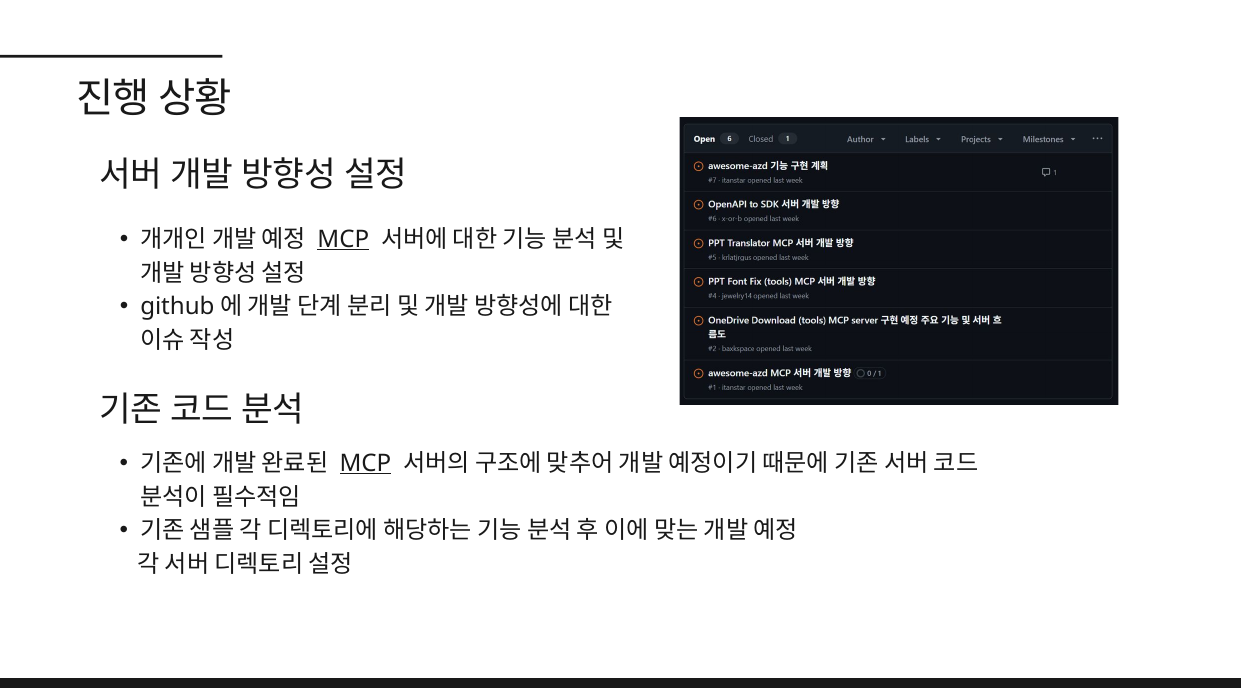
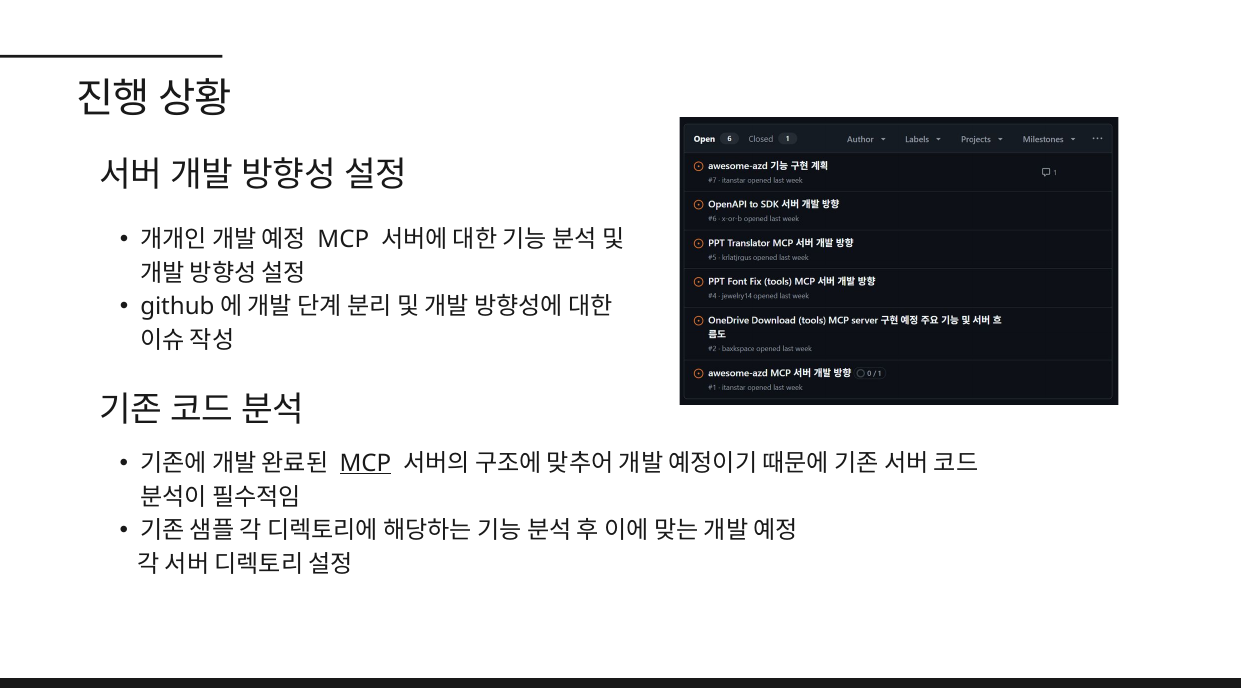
MCP at (343, 239) underline: present -> none
